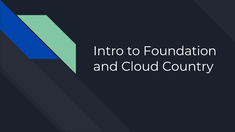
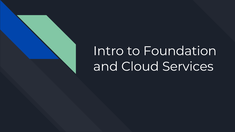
Country: Country -> Services
